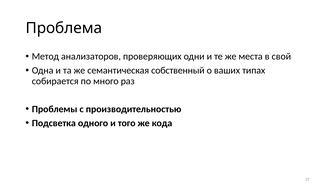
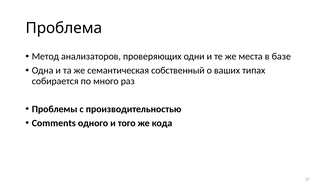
свой: свой -> базе
Подсветка: Подсветка -> Comments
